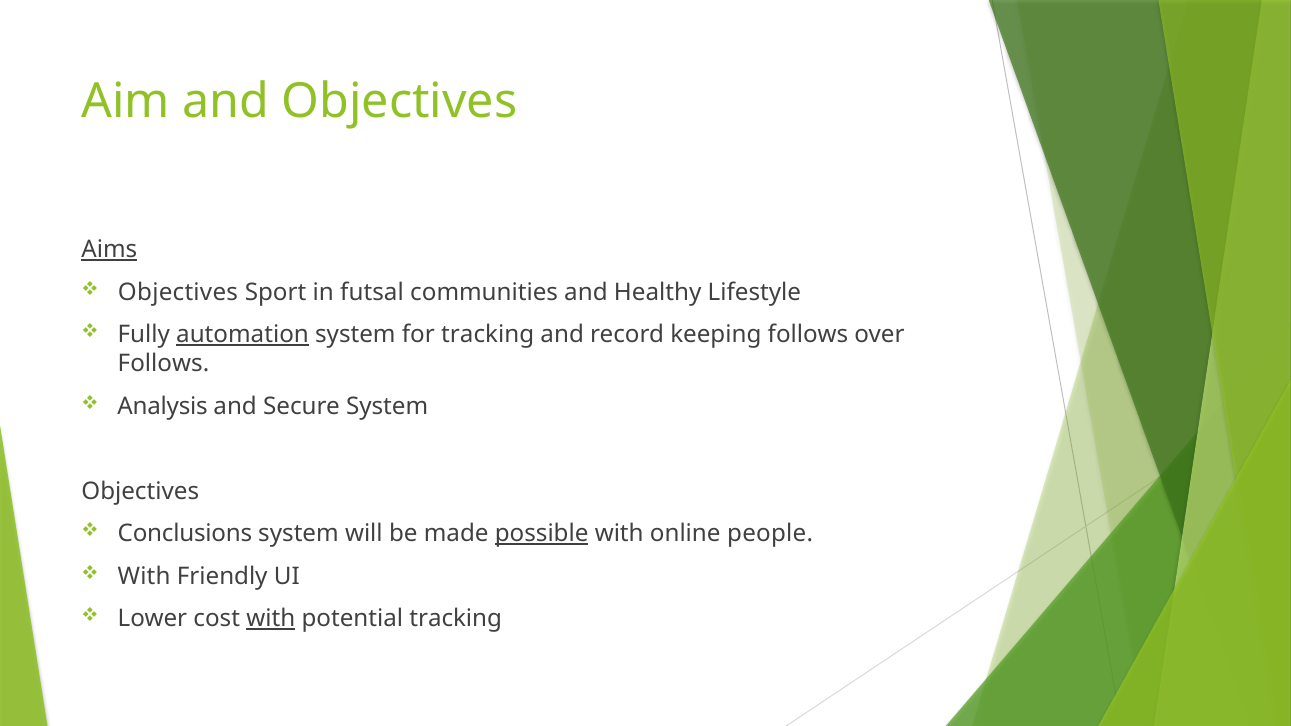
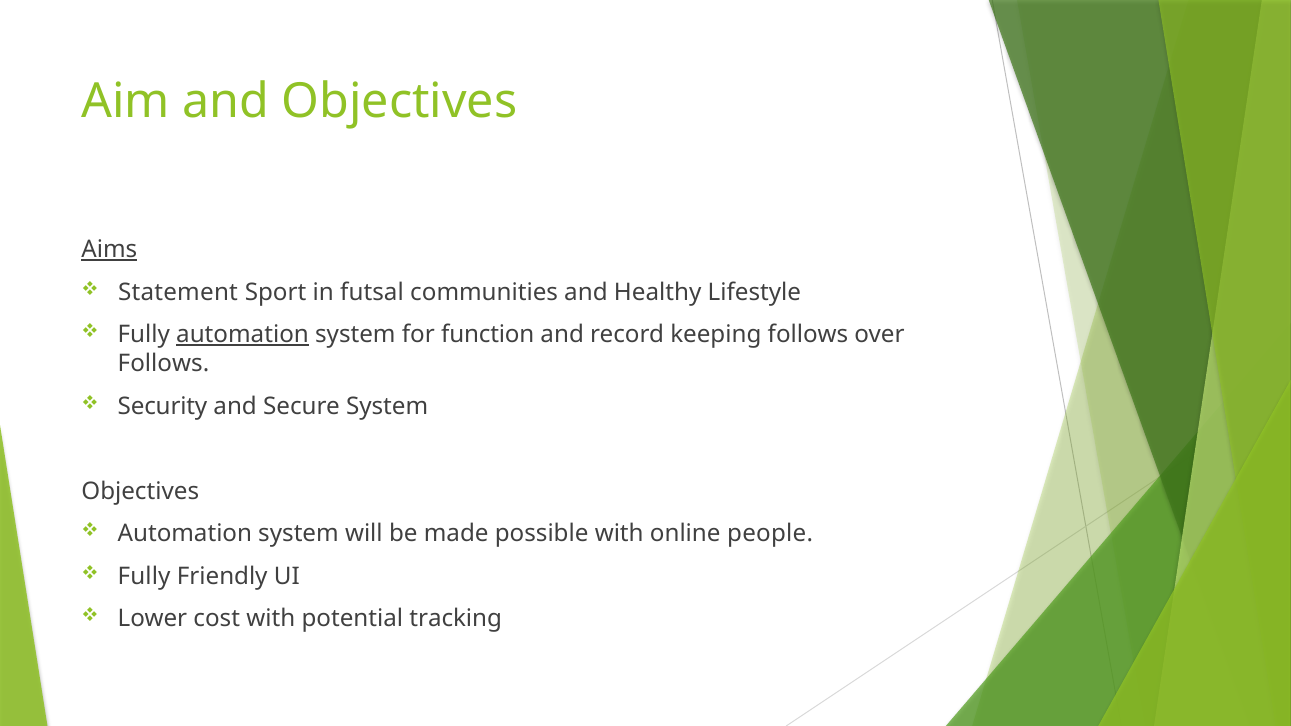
Objectives at (178, 292): Objectives -> Statement
for tracking: tracking -> function
Analysis: Analysis -> Security
Conclusions at (185, 534): Conclusions -> Automation
possible underline: present -> none
With at (144, 576): With -> Fully
with at (271, 619) underline: present -> none
